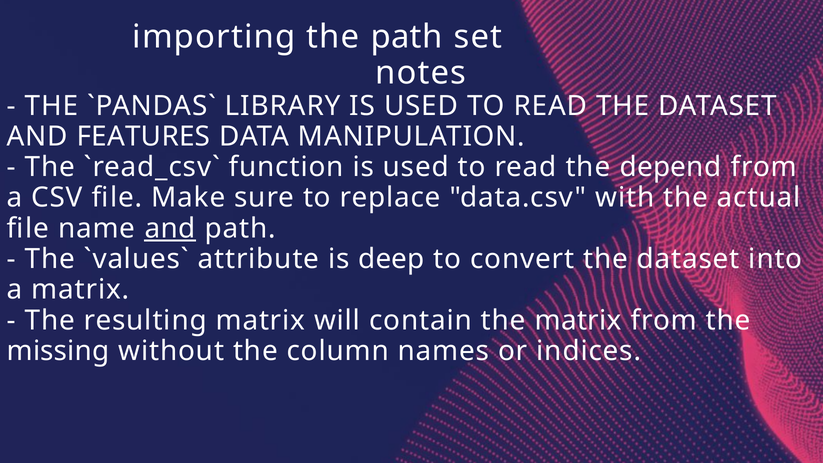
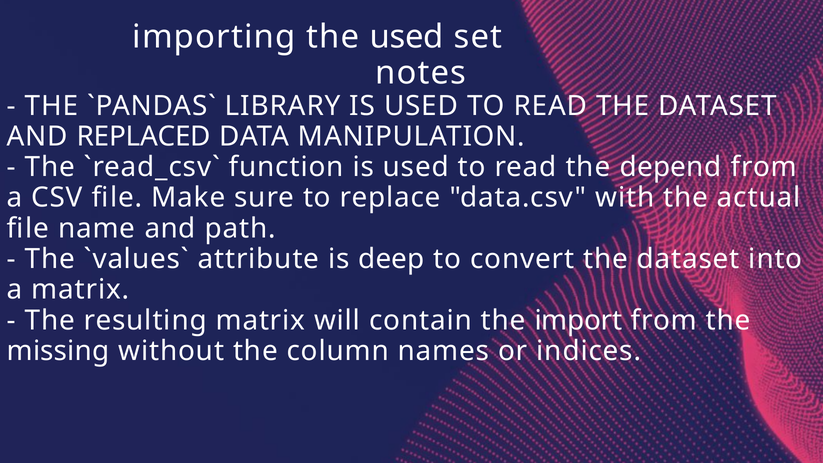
the path: path -> used
FEATURES: FEATURES -> REPLACED
and at (170, 228) underline: present -> none
the matrix: matrix -> import
